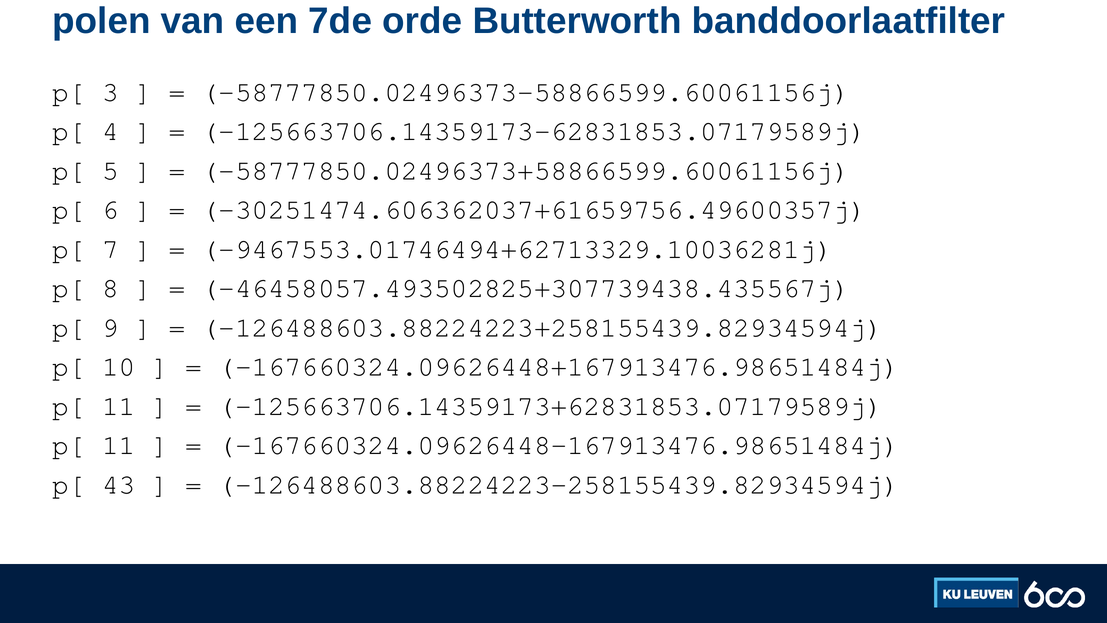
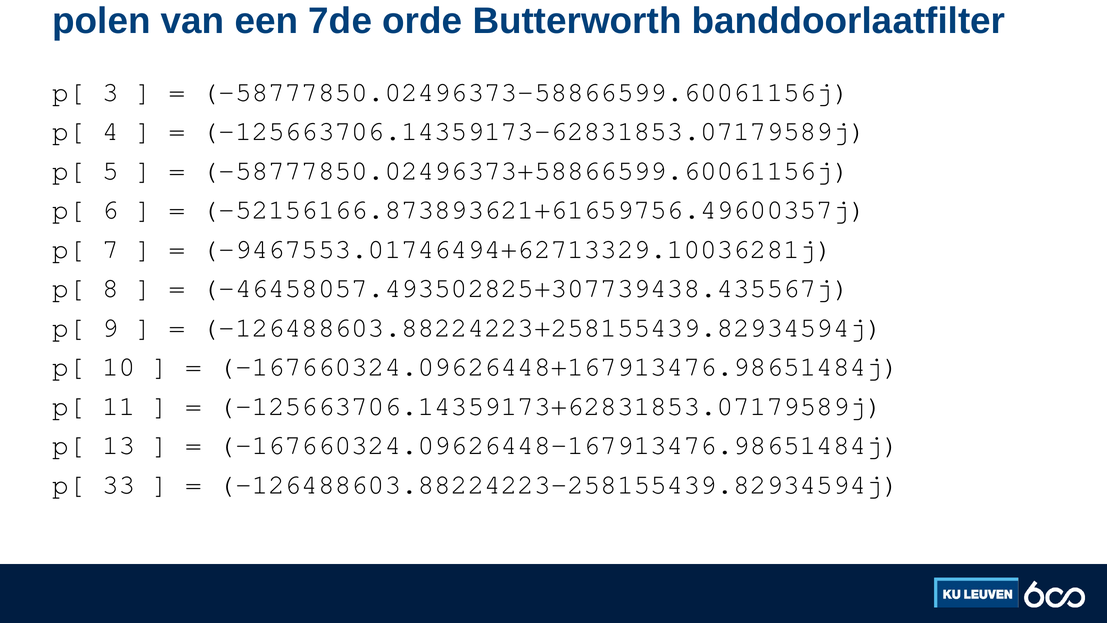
-30251474.606362037+61659756.49600357j: -30251474.606362037+61659756.49600357j -> -52156166.873893621+61659756.49600357j
11 at (119, 445): 11 -> 13
43: 43 -> 33
